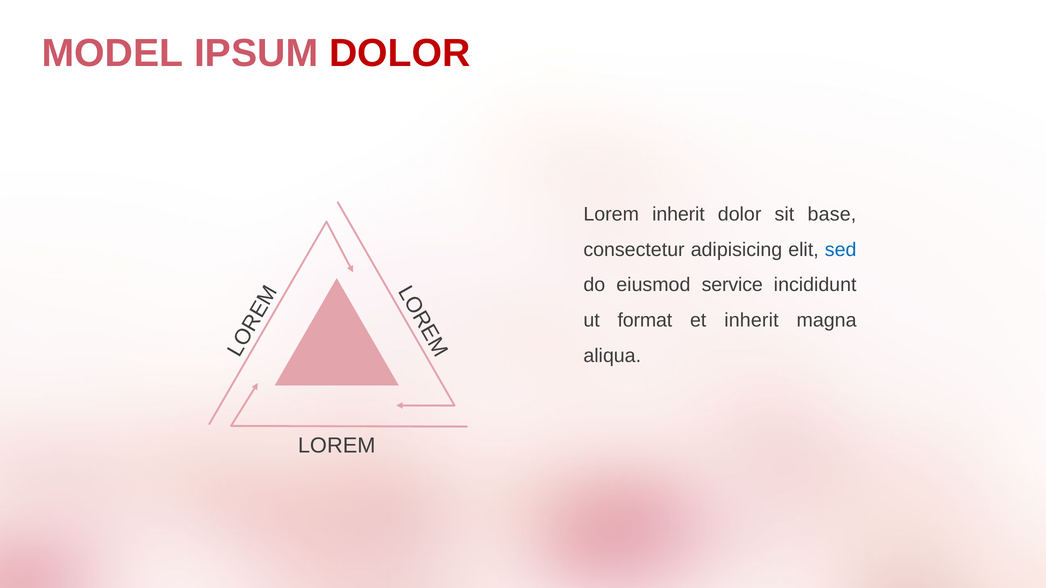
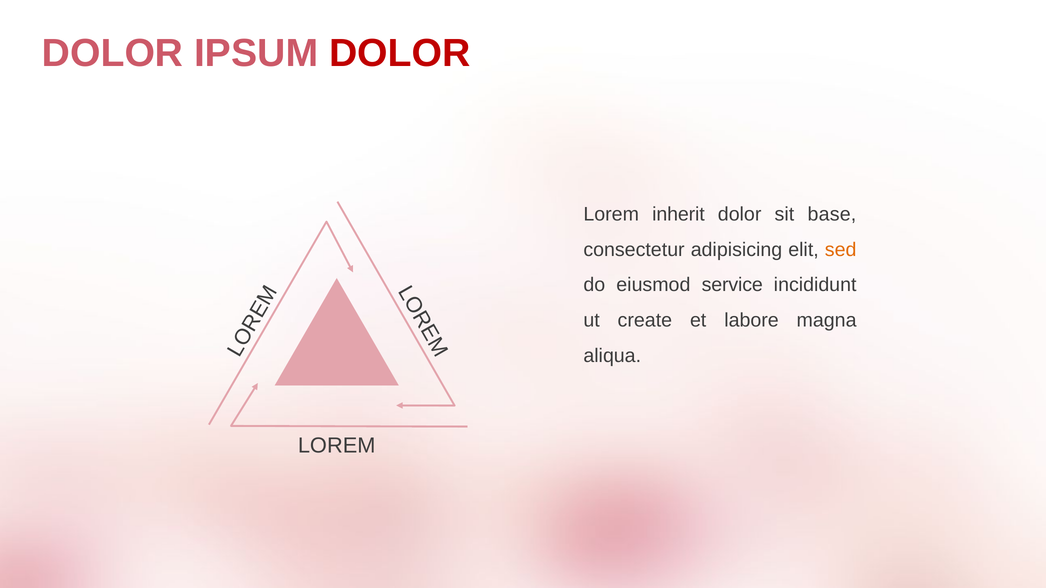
MODEL at (113, 54): MODEL -> DOLOR
sed colour: blue -> orange
format: format -> create
et inherit: inherit -> labore
